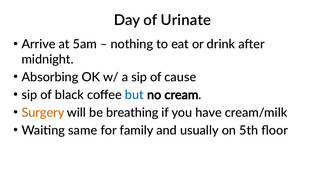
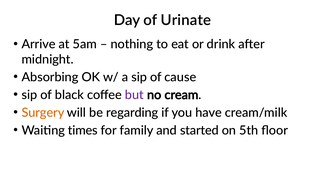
but colour: blue -> purple
breathing: breathing -> regarding
same: same -> times
usually: usually -> started
